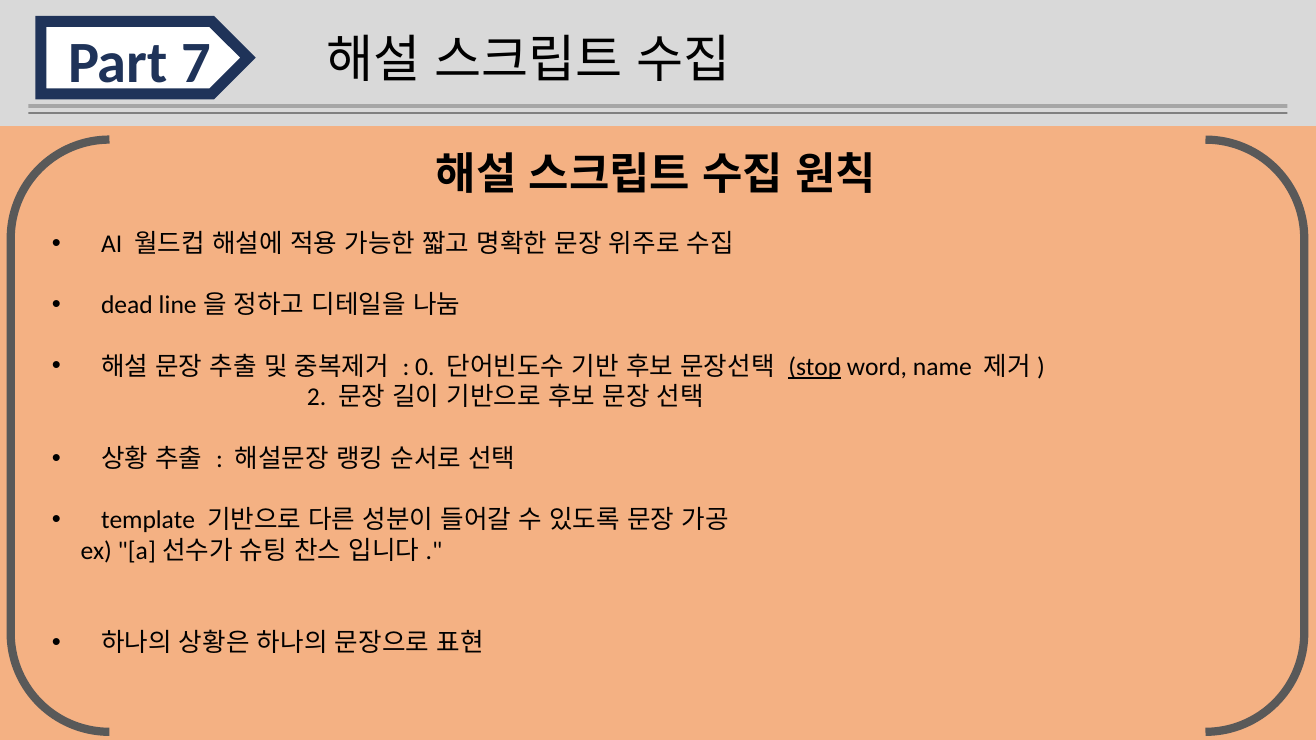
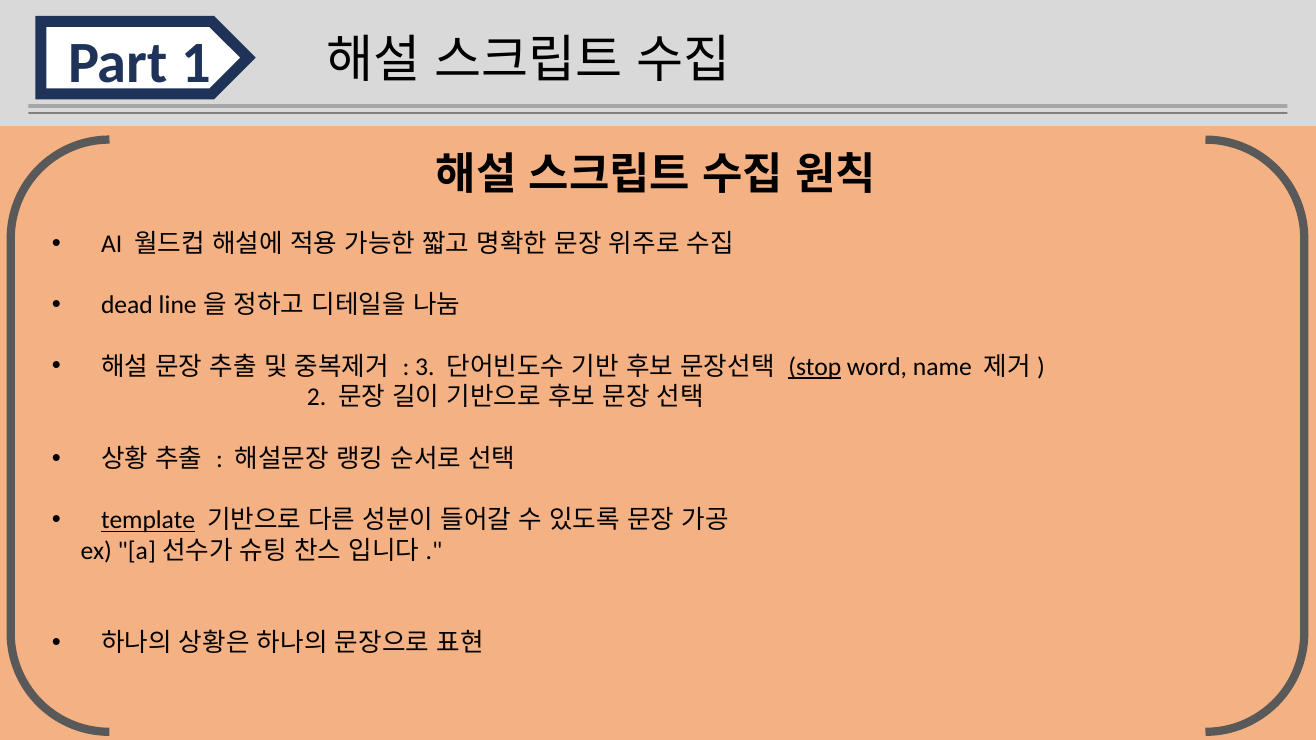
7: 7 -> 1
0: 0 -> 3
template underline: none -> present
